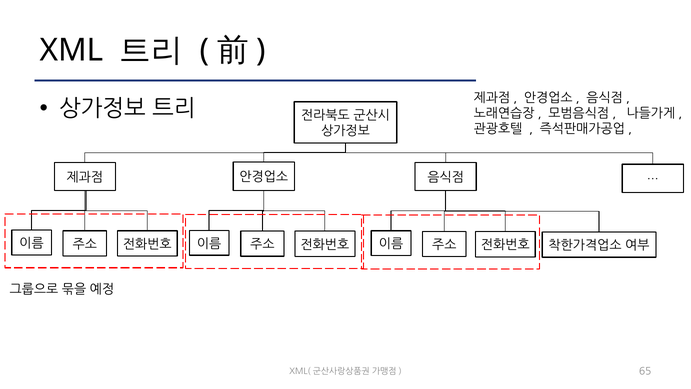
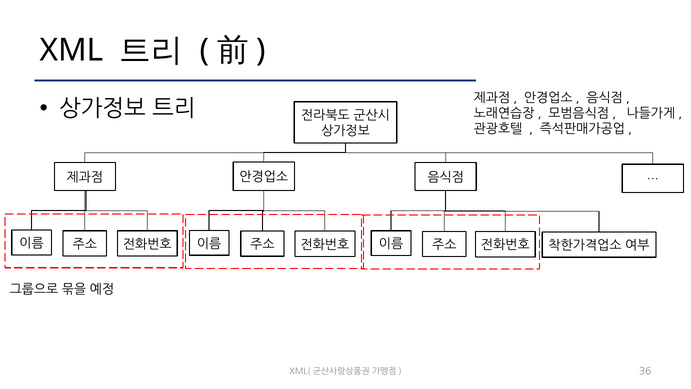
65: 65 -> 36
